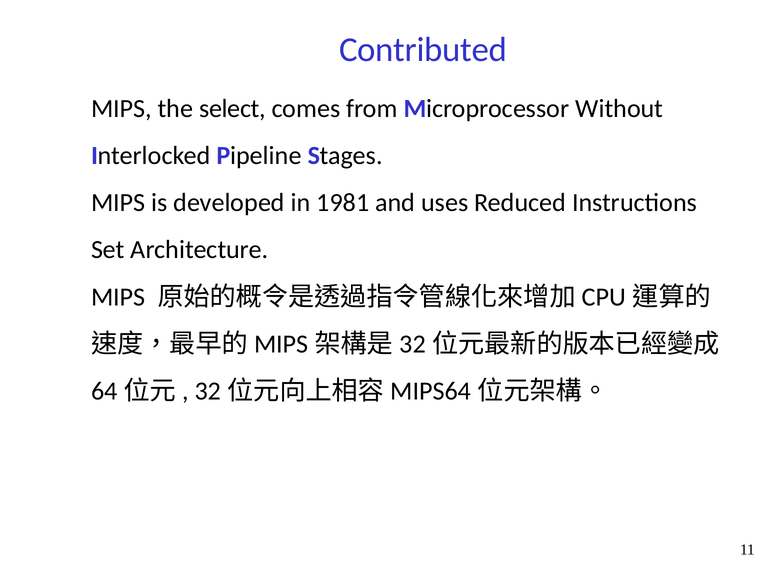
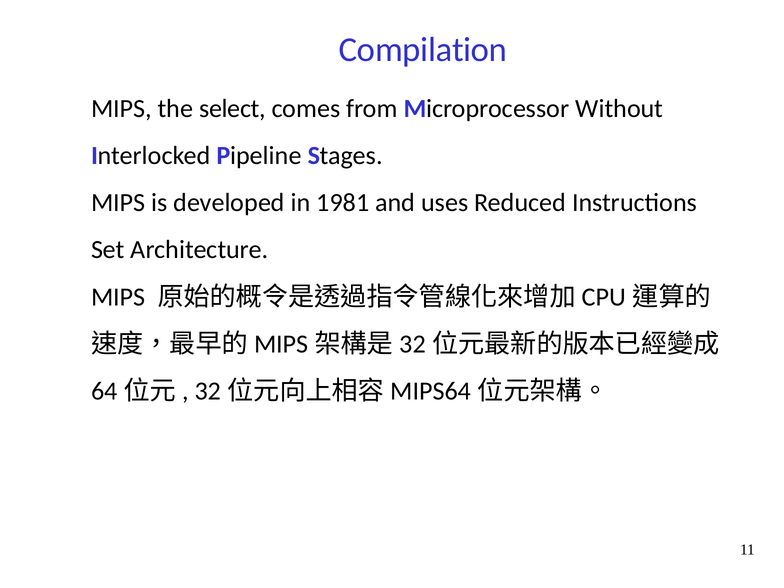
Contributed: Contributed -> Compilation
